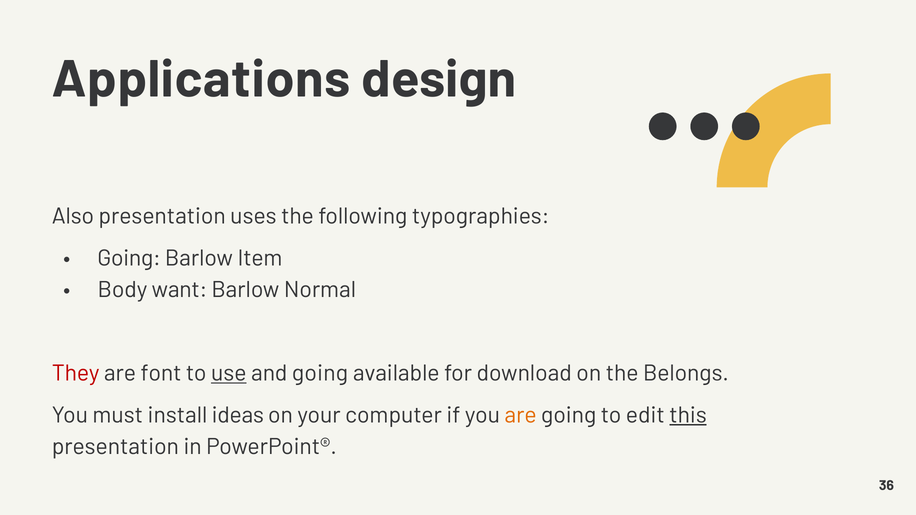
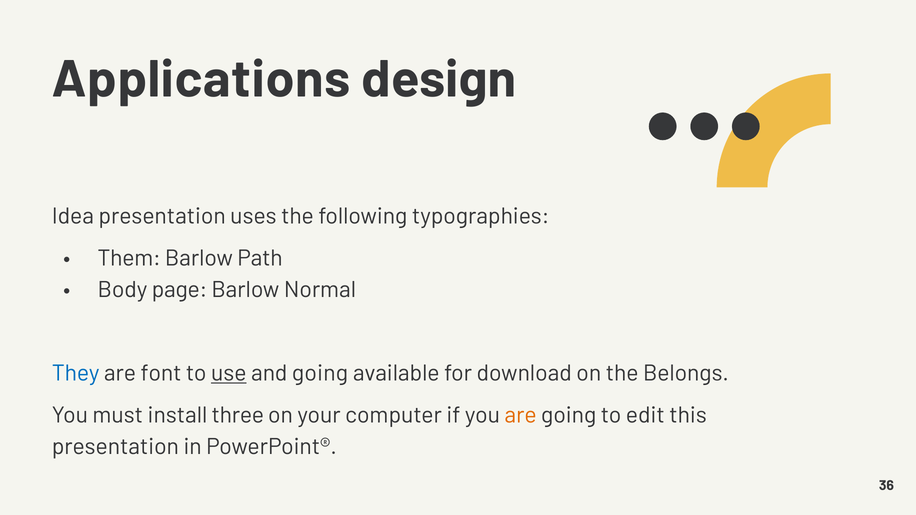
Also: Also -> Idea
Going at (129, 258): Going -> Them
Item: Item -> Path
want: want -> page
They colour: red -> blue
ideas: ideas -> three
this underline: present -> none
